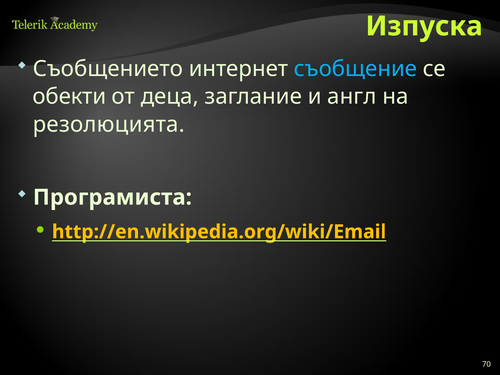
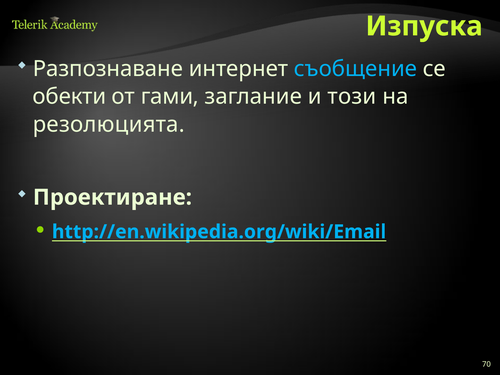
Съобщението: Съобщението -> Разпознаване
деца: деца -> гами
англ: англ -> този
Прогрaмиста: Прогрaмиста -> Проектиране
http://en.wikipedia.org/wiki/Email colour: yellow -> light blue
